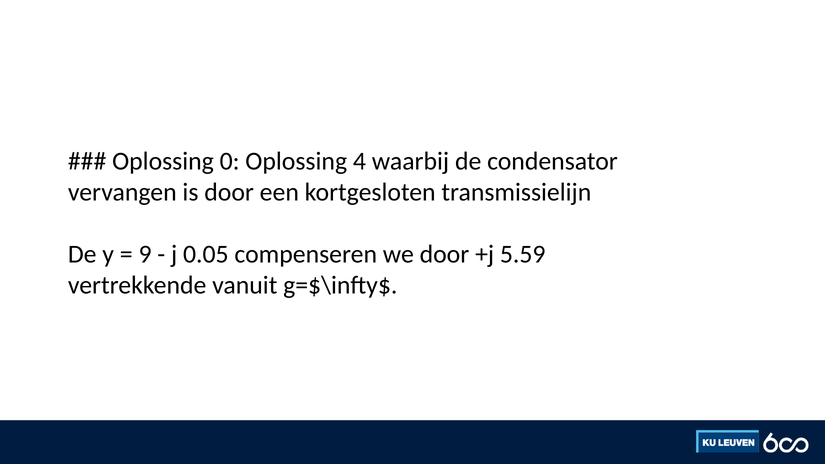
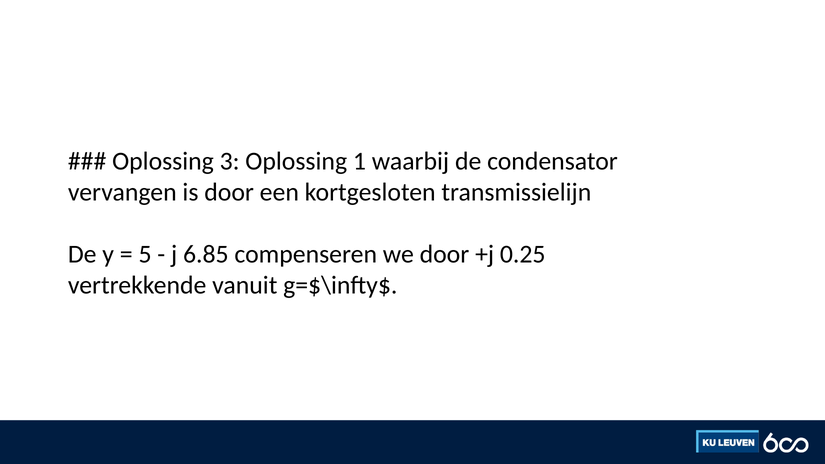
0: 0 -> 3
4: 4 -> 1
9: 9 -> 5
0.05: 0.05 -> 6.85
5.59: 5.59 -> 0.25
